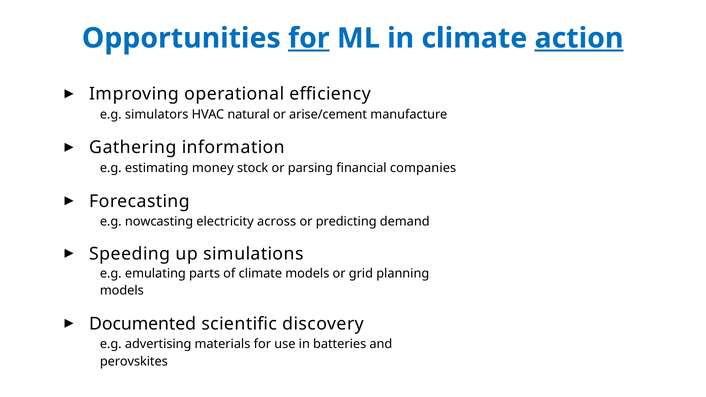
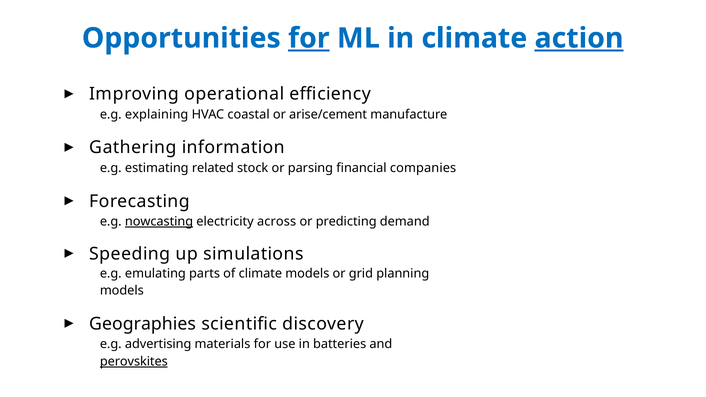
simulators: simulators -> explaining
natural: natural -> coastal
money: money -> related
nowcasting underline: none -> present
Documented: Documented -> Geographies
perovskites underline: none -> present
